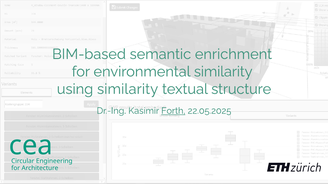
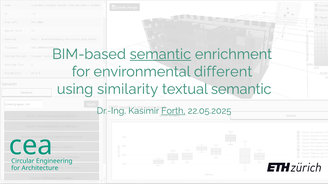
semantic at (160, 54) underline: none -> present
environmental similarity: similarity -> different
textual structure: structure -> semantic
